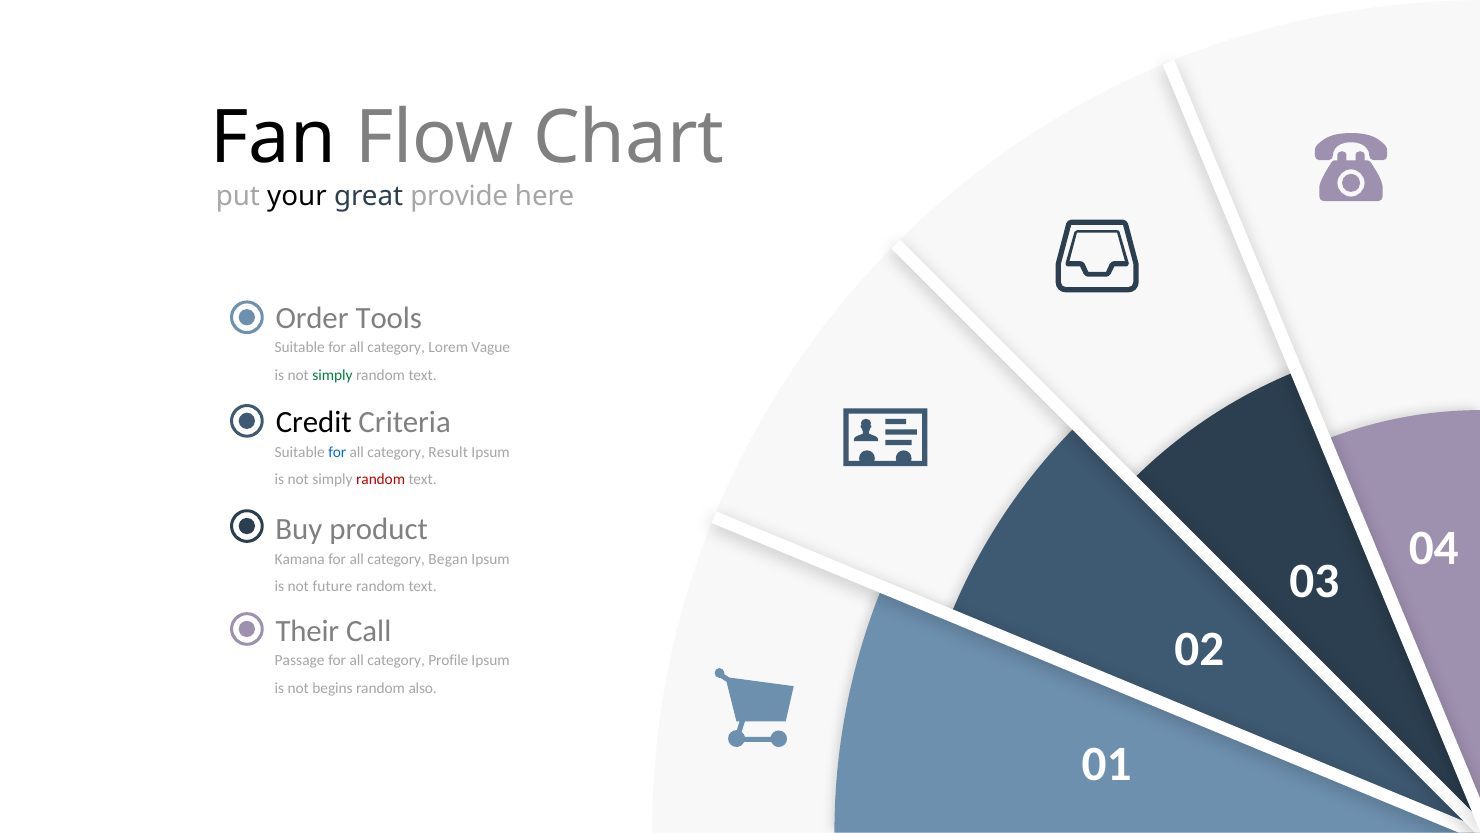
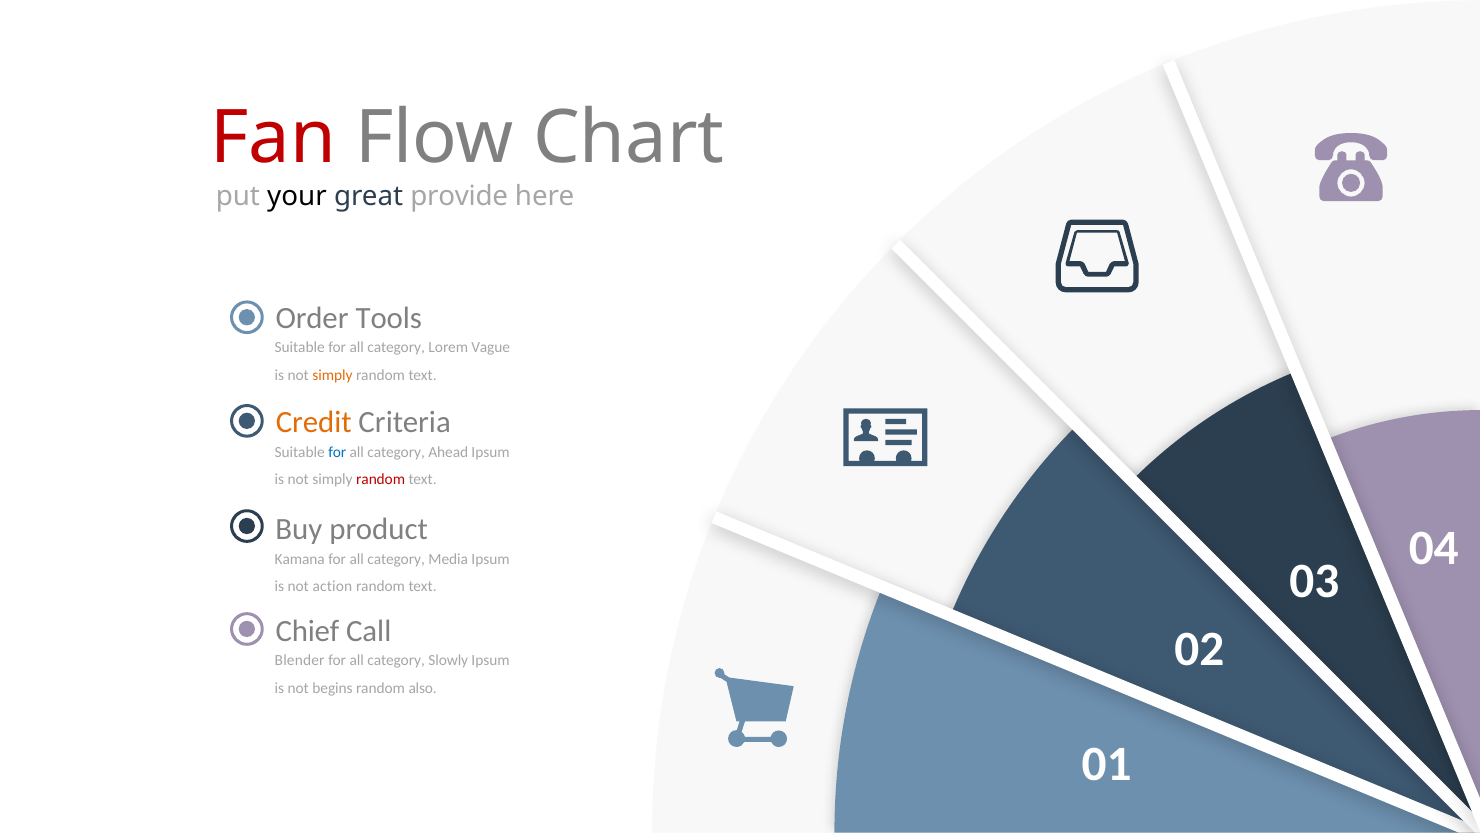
Fan colour: black -> red
simply at (333, 375) colour: green -> orange
Credit colour: black -> orange
Result: Result -> Ahead
Began: Began -> Media
future: future -> action
Their: Their -> Chief
Passage: Passage -> Blender
Profile: Profile -> Slowly
